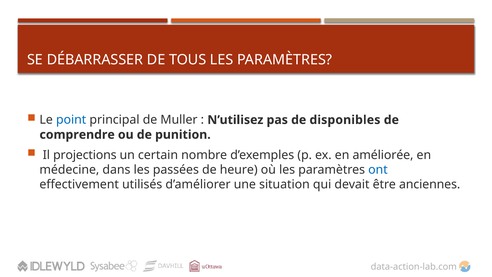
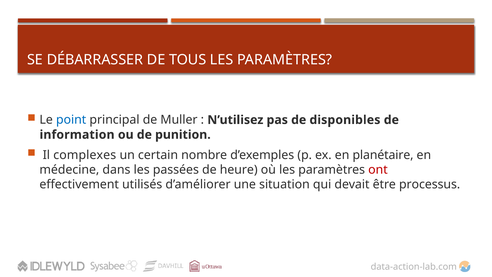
comprendre: comprendre -> information
projections: projections -> complexes
améliorée: améliorée -> planétaire
ont colour: blue -> red
anciennes: anciennes -> processus
